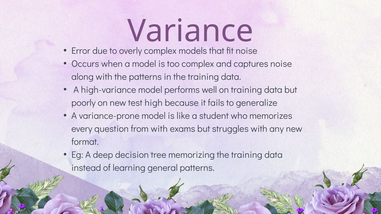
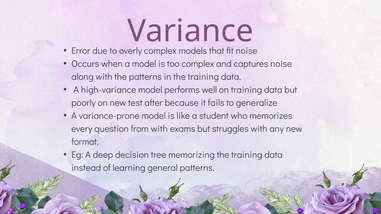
high: high -> after
